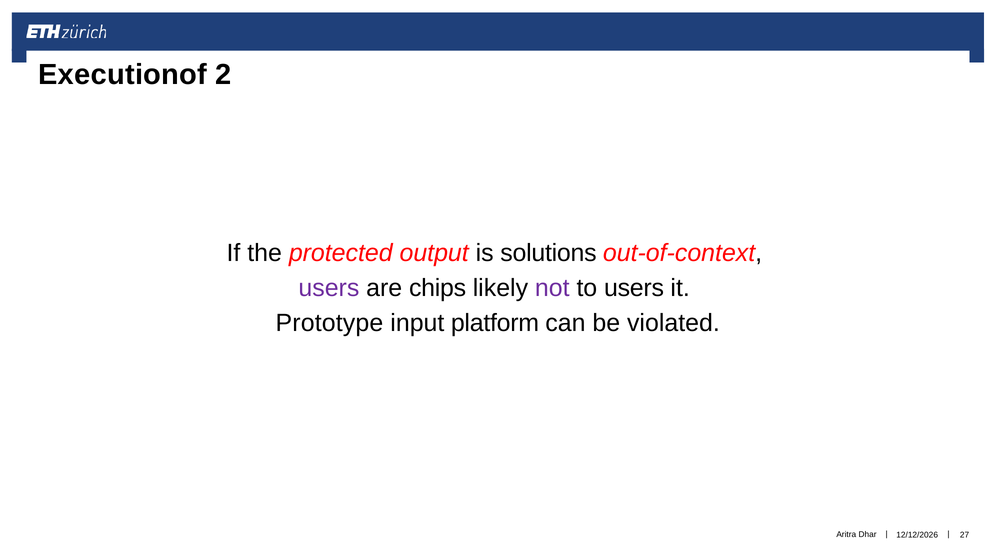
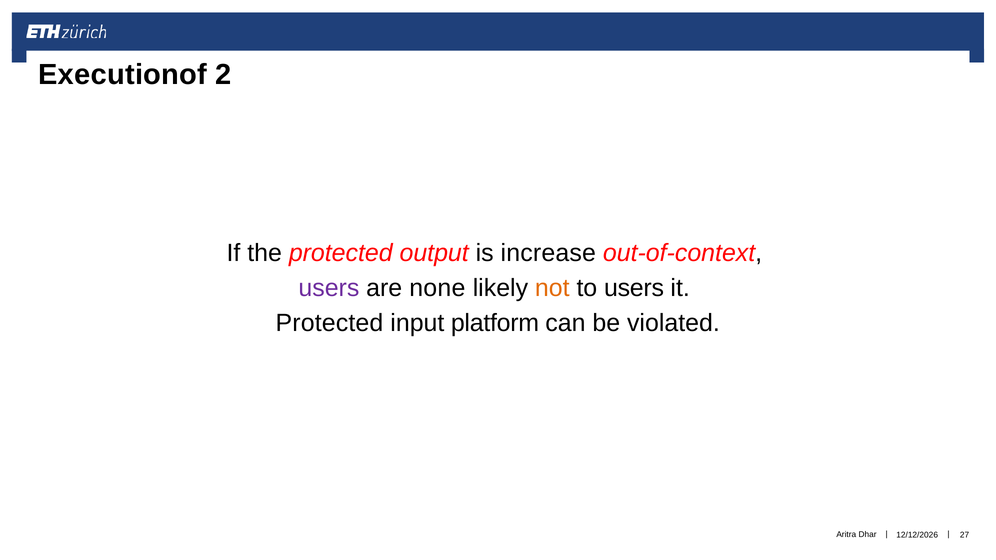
solutions: solutions -> increase
chips: chips -> none
not colour: purple -> orange
Prototype at (329, 323): Prototype -> Protected
